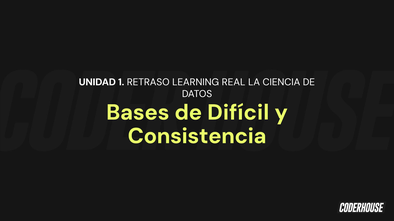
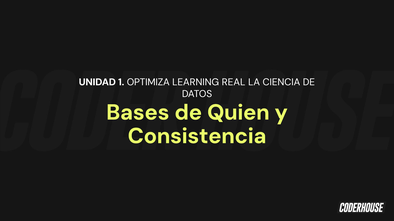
RETRASO: RETRASO -> OPTIMIZA
Difícil: Difícil -> Quien
